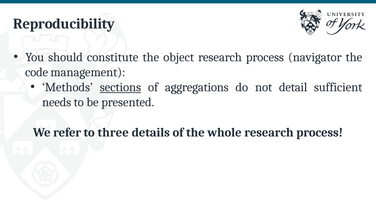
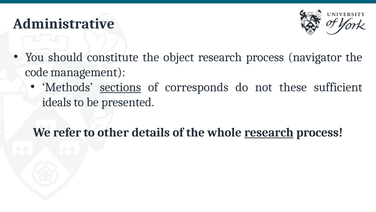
Reproducibility: Reproducibility -> Administrative
aggregations: aggregations -> corresponds
detail: detail -> these
needs: needs -> ideals
three: three -> other
research at (269, 132) underline: none -> present
